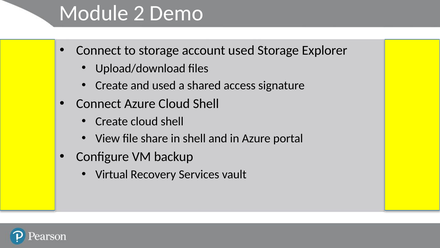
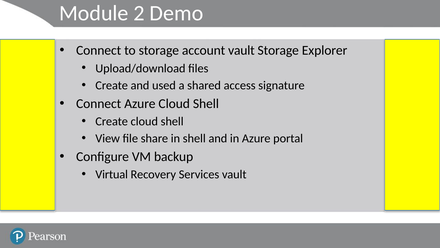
account used: used -> vault
